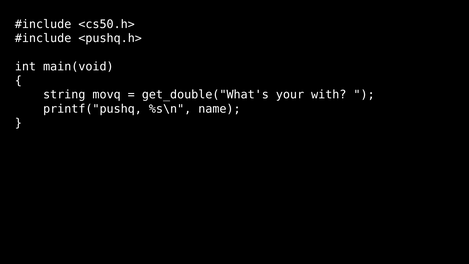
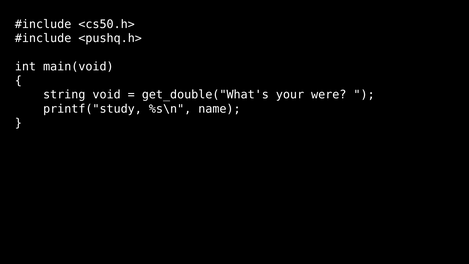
movq: movq -> void
with: with -> were
printf("pushq: printf("pushq -> printf("study
